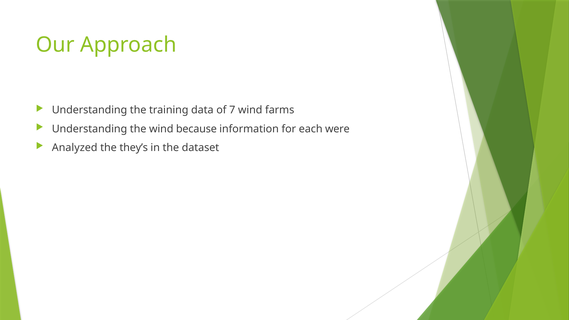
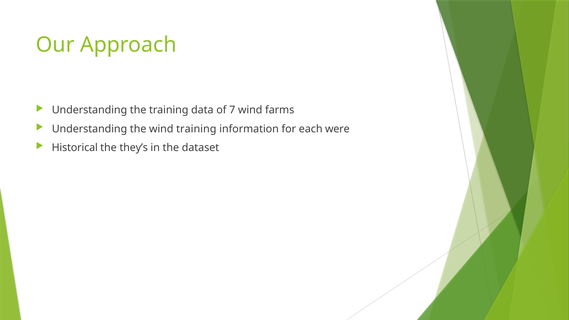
wind because: because -> training
Analyzed: Analyzed -> Historical
